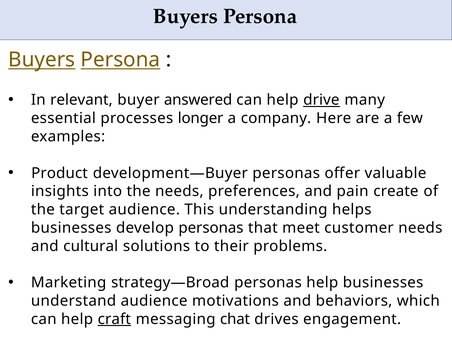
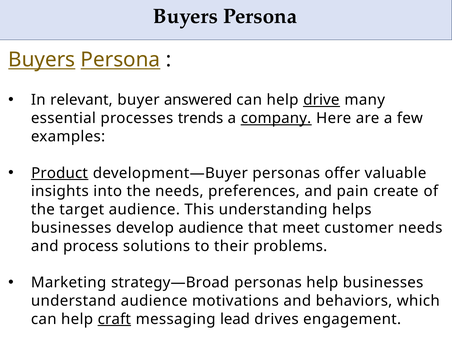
longer: longer -> trends
company underline: none -> present
Product underline: none -> present
develop personas: personas -> audience
cultural: cultural -> process
chat: chat -> lead
